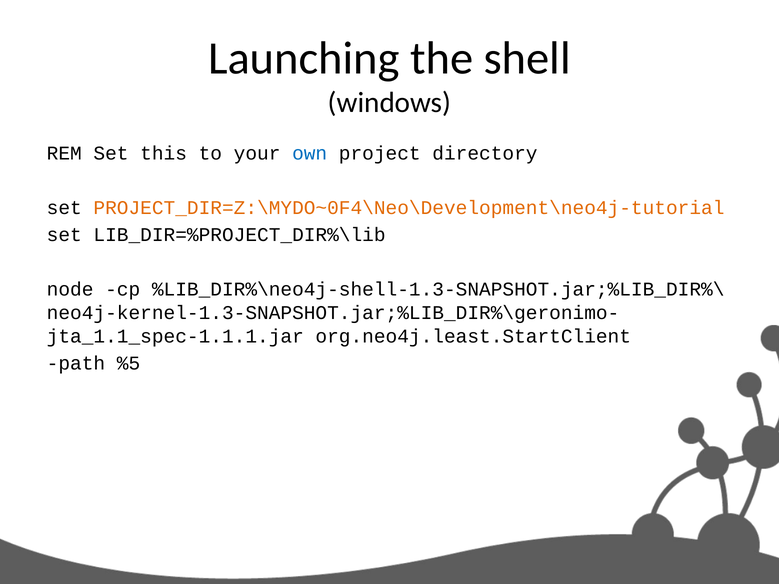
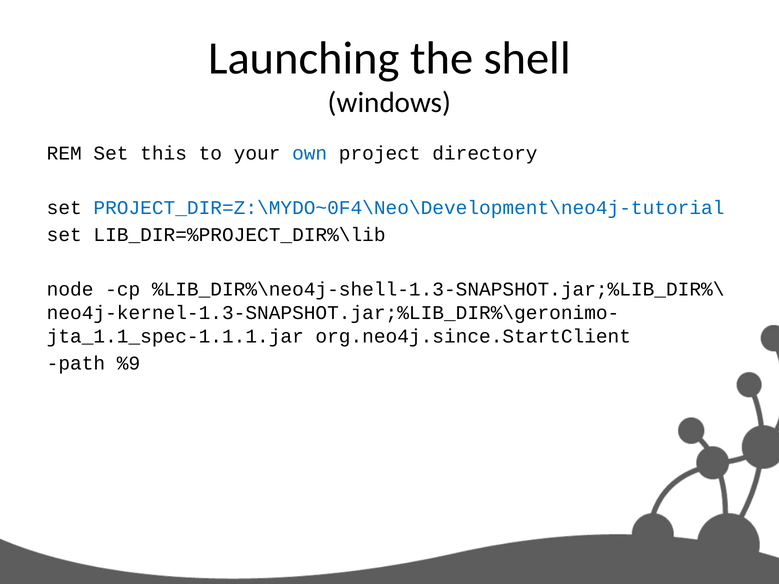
PROJECT_DIR=Z:\MYDO~0F4\Neo\Development\neo4j-tutorial colour: orange -> blue
org.neo4j.least.StartClient: org.neo4j.least.StartClient -> org.neo4j.since.StartClient
%5: %5 -> %9
